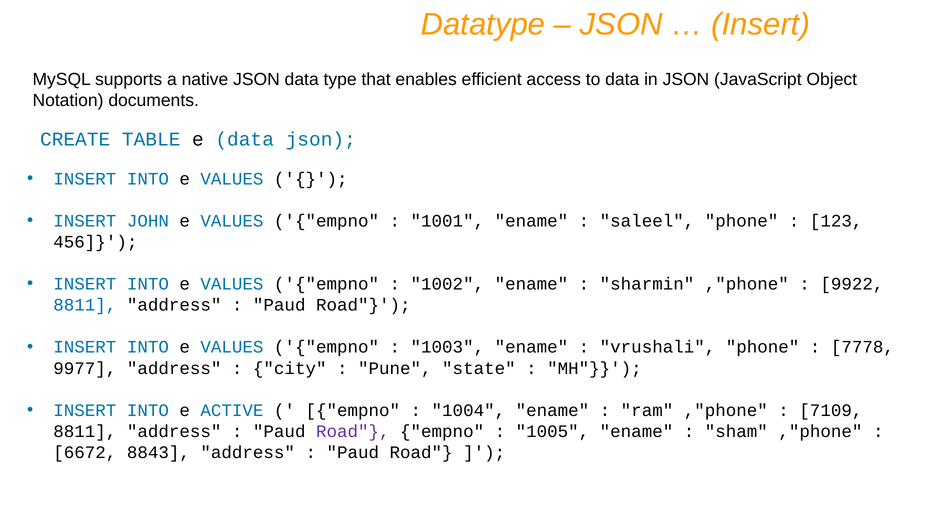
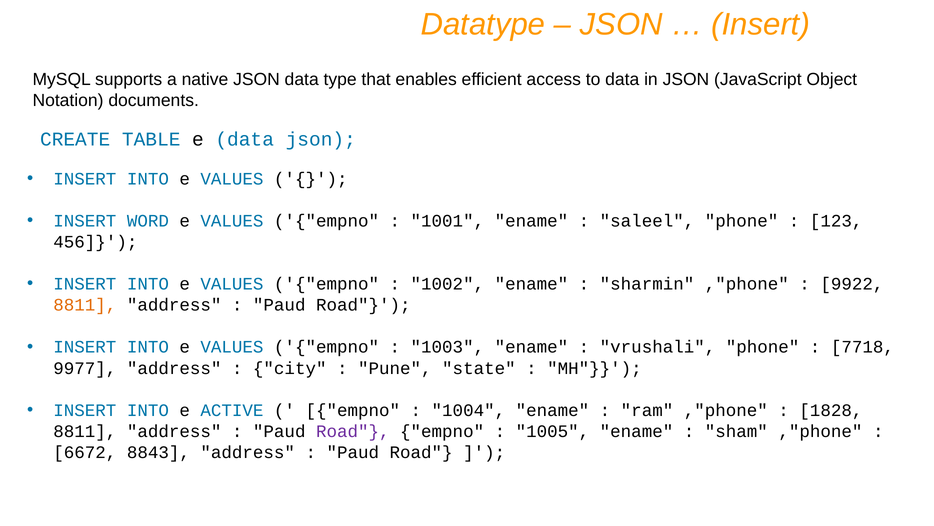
JOHN: JOHN -> WORD
8811 at (85, 305) colour: blue -> orange
7778: 7778 -> 7718
7109: 7109 -> 1828
